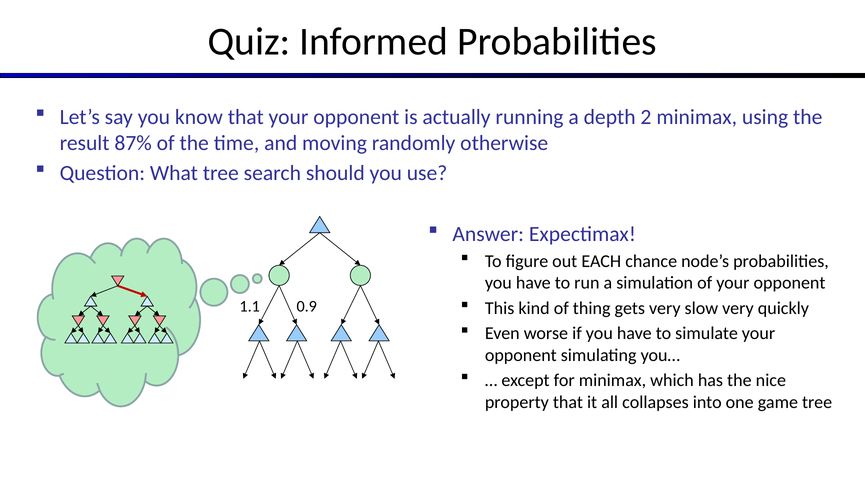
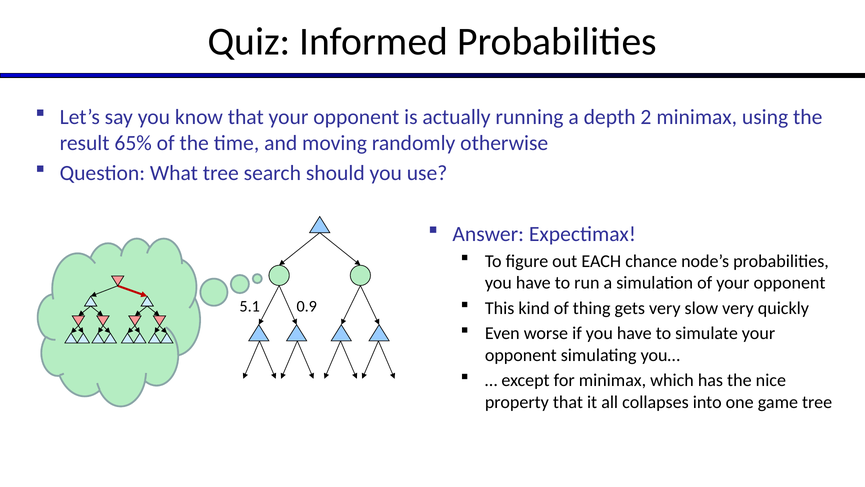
87%: 87% -> 65%
1.1: 1.1 -> 5.1
